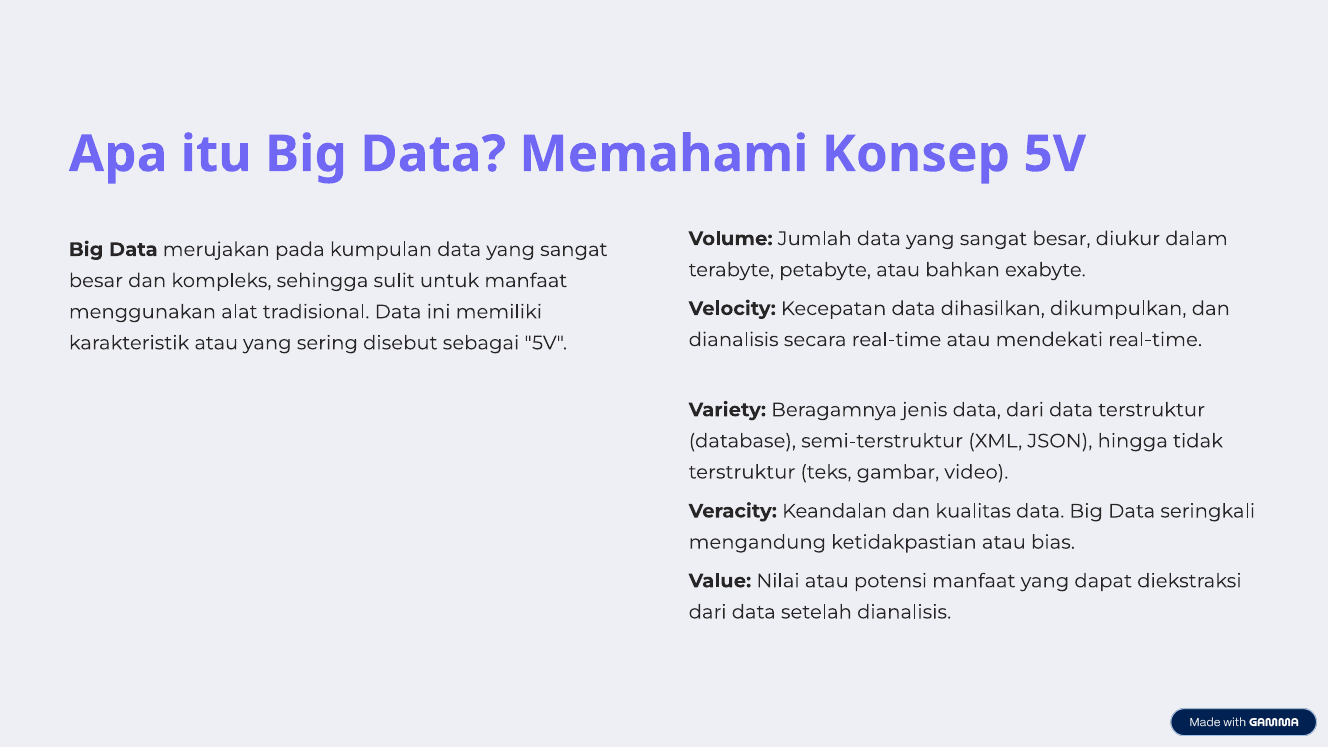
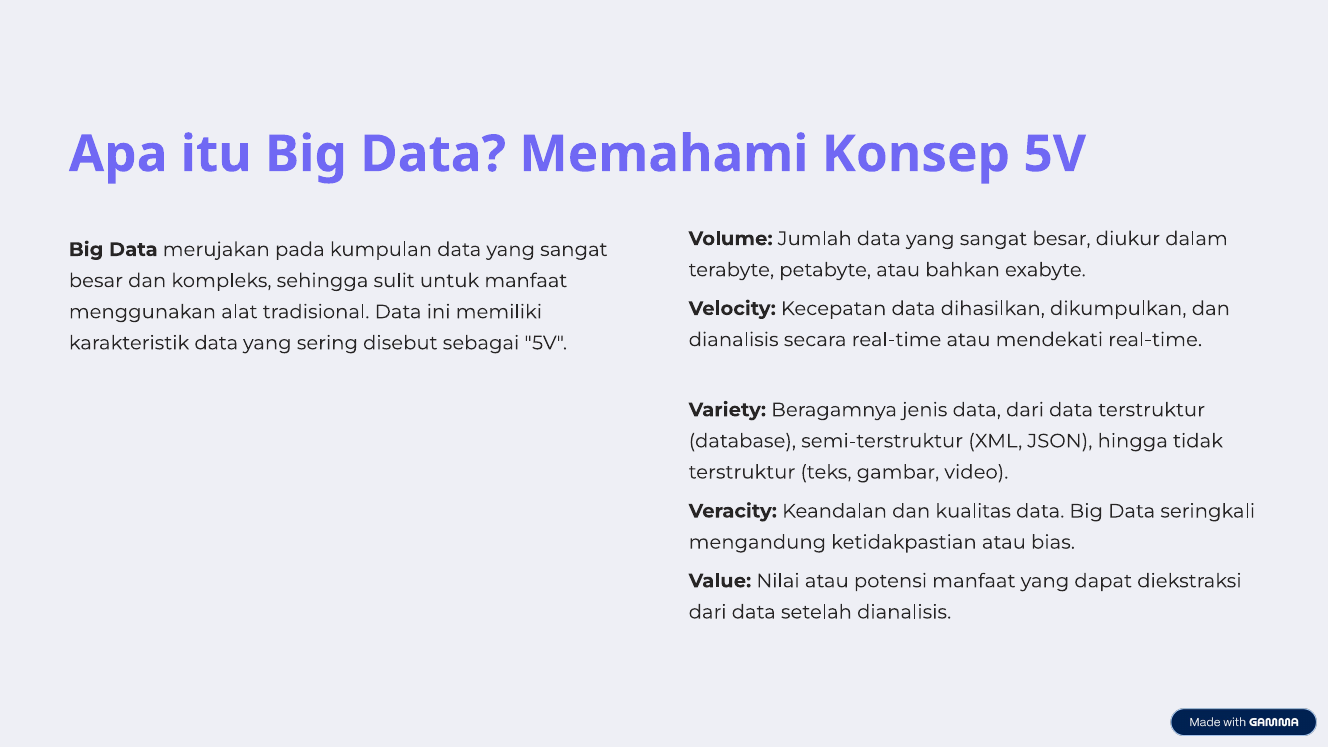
karakteristik atau: atau -> data
